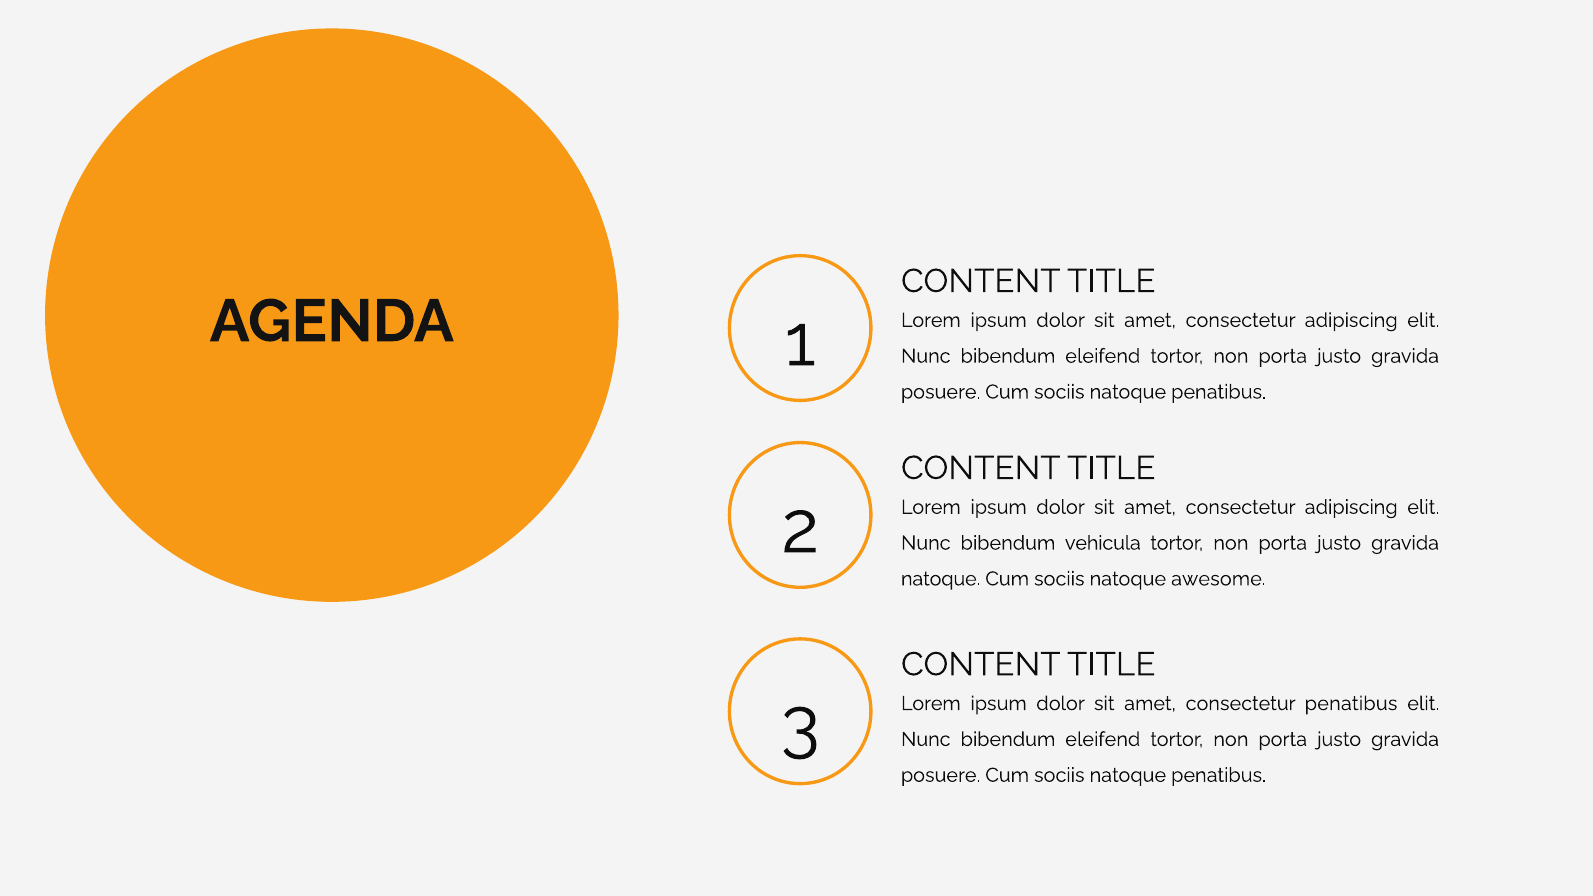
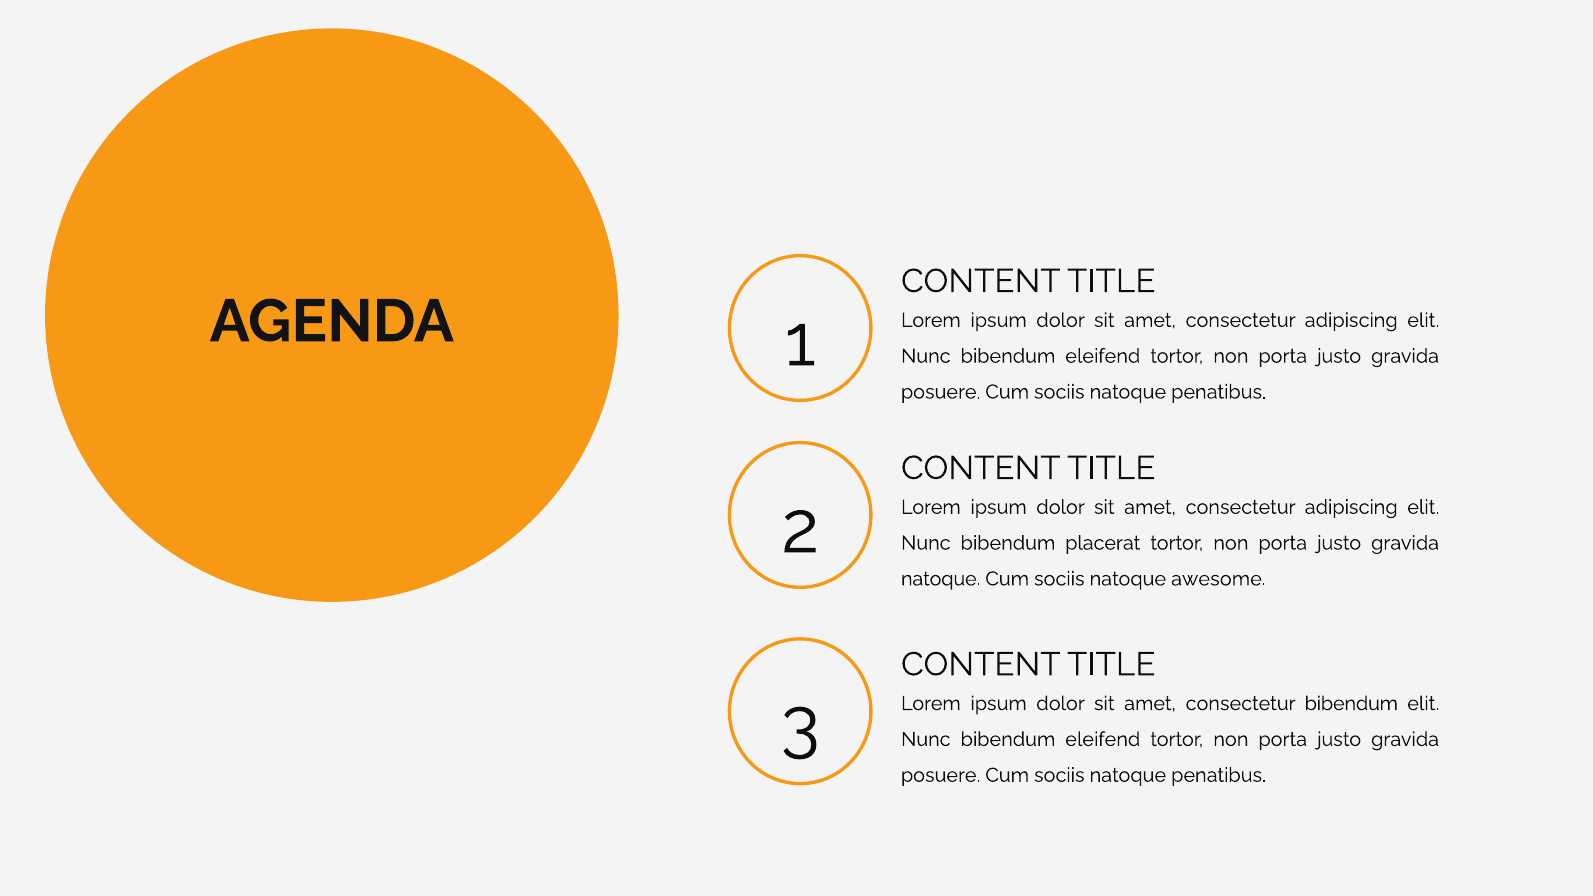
vehicula: vehicula -> placerat
consectetur penatibus: penatibus -> bibendum
